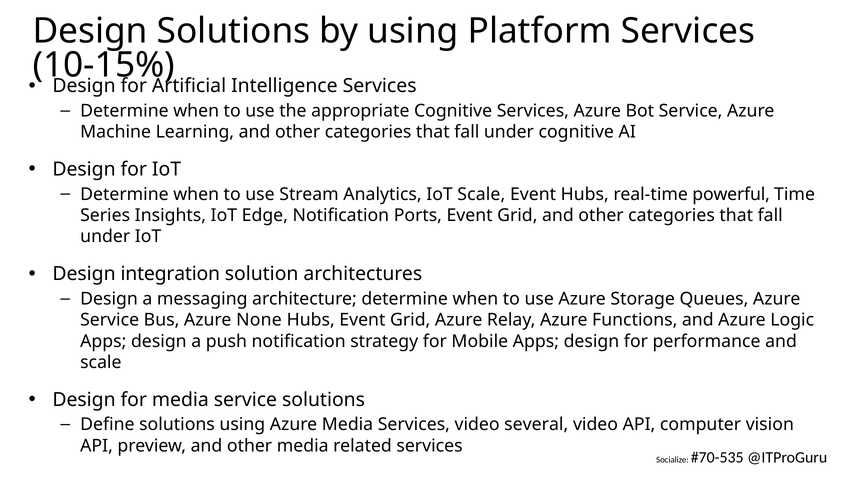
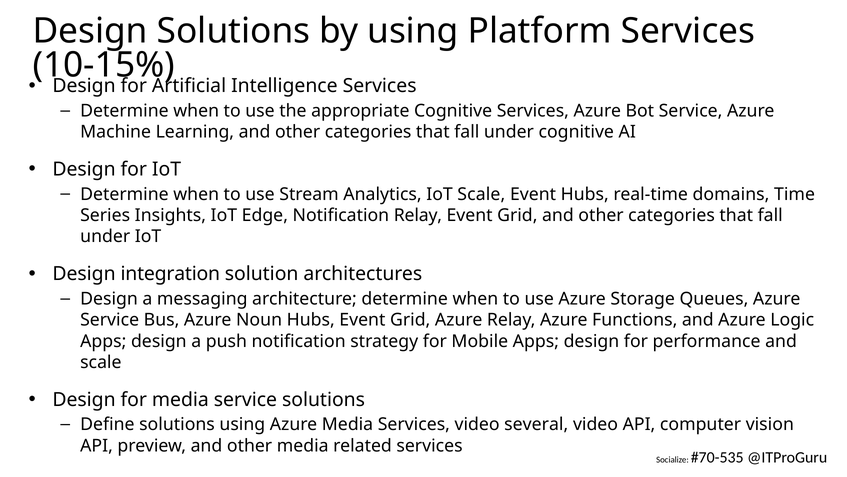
powerful: powerful -> domains
Notification Ports: Ports -> Relay
None: None -> Noun
